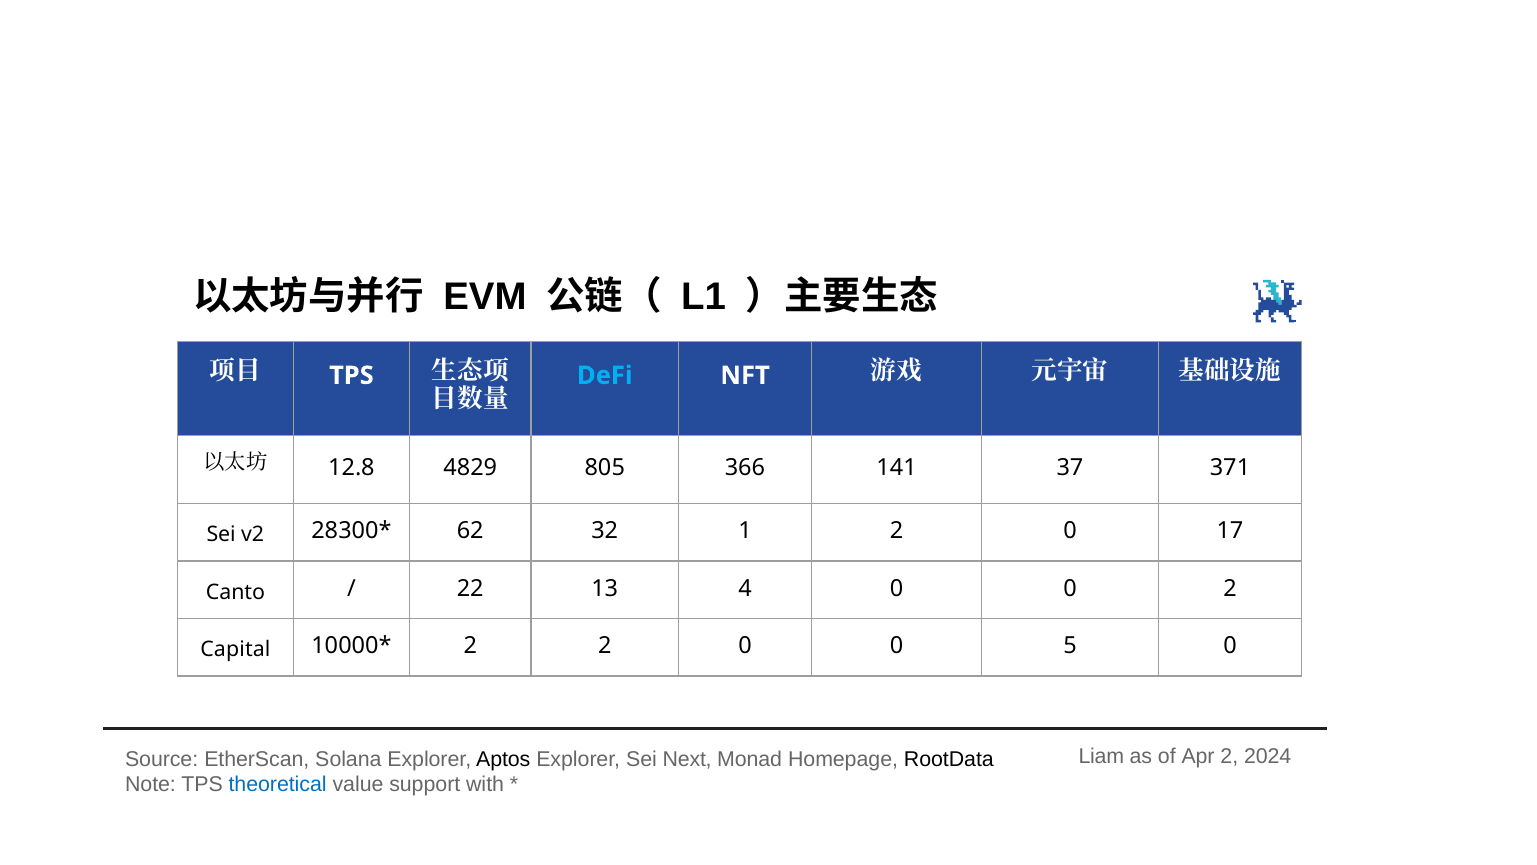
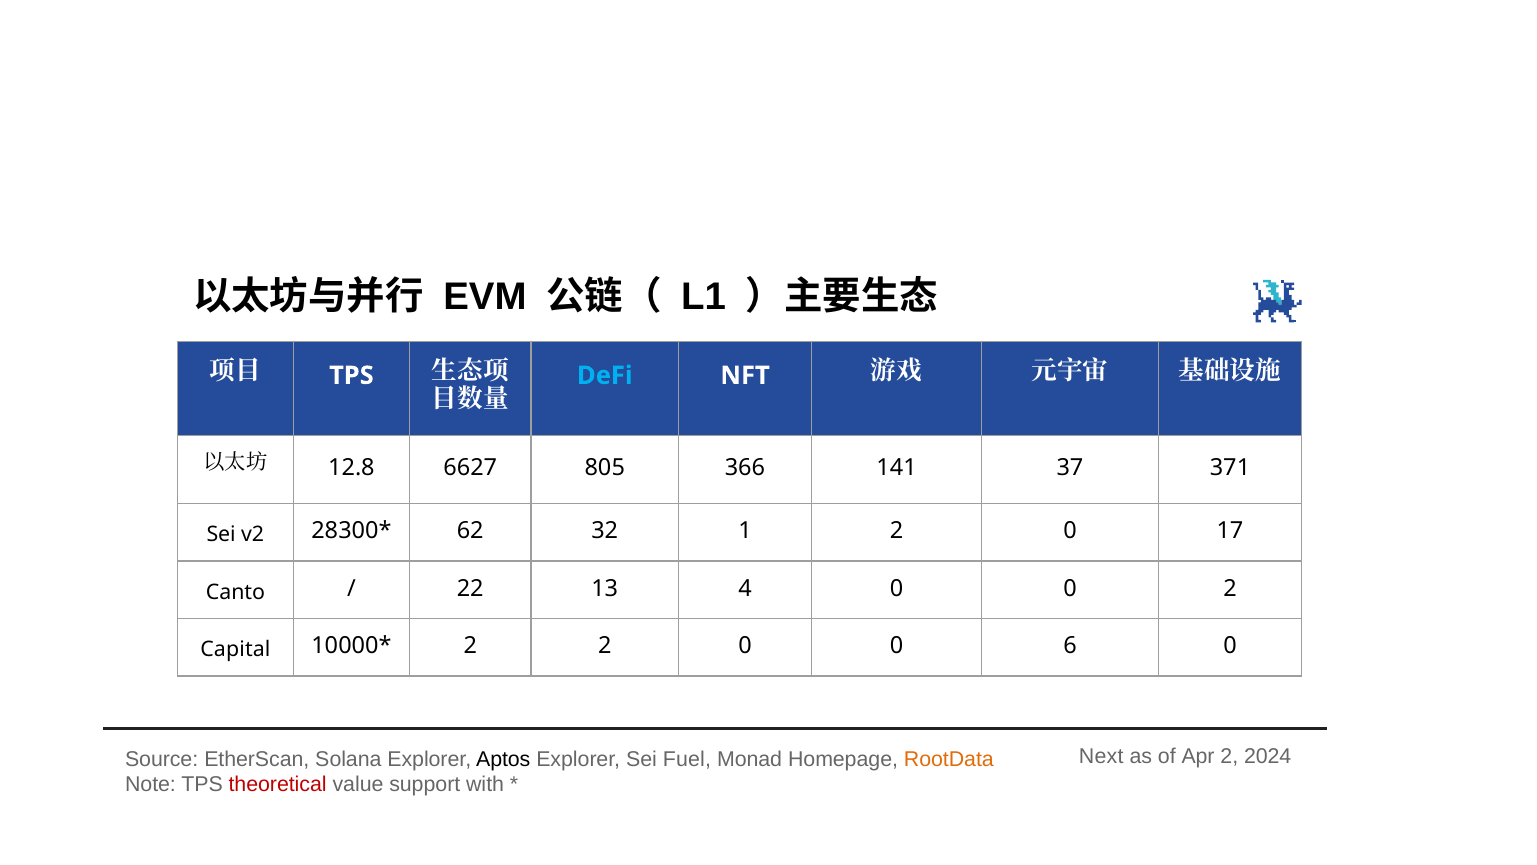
4829: 4829 -> 6627
5: 5 -> 6
Liam: Liam -> Next
Next: Next -> Fuel
RootData colour: black -> orange
theoretical colour: blue -> red
